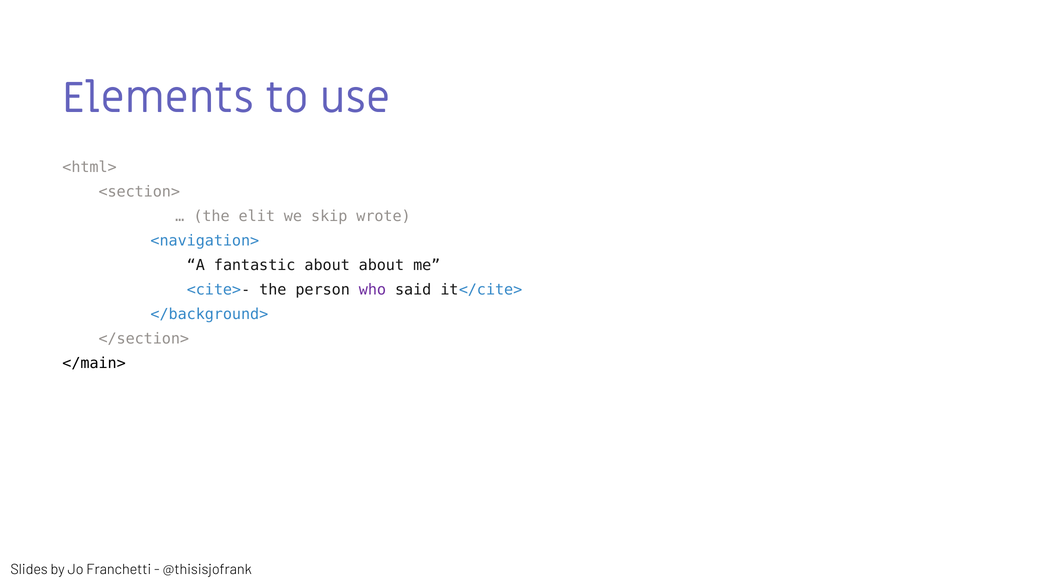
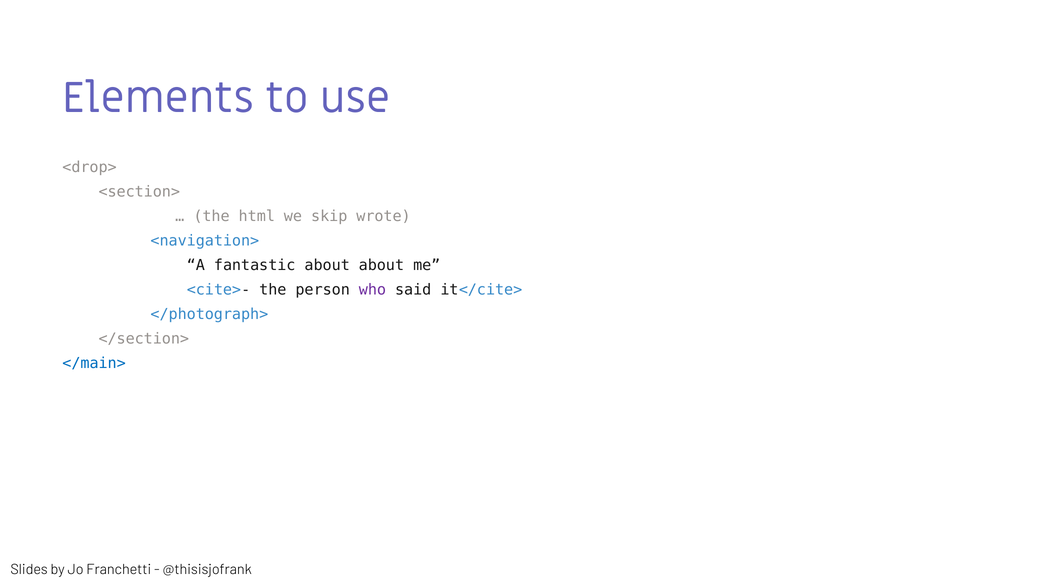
<html>: <html> -> <drop>
elit: elit -> html
</background>: </background> -> </photograph>
</main> colour: black -> blue
